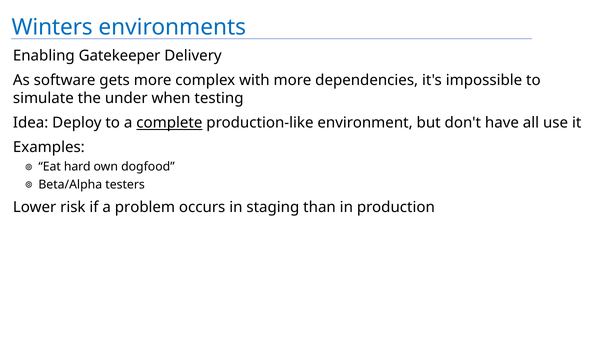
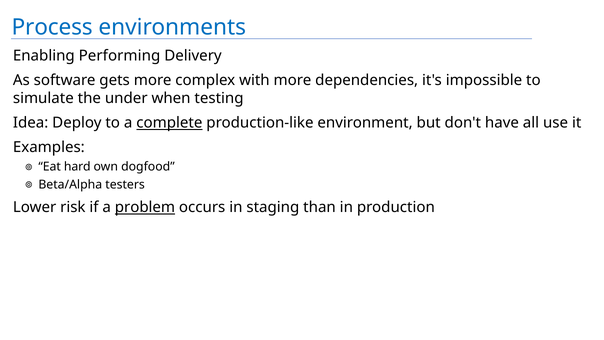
Winters: Winters -> Process
Gatekeeper: Gatekeeper -> Performing
problem underline: none -> present
